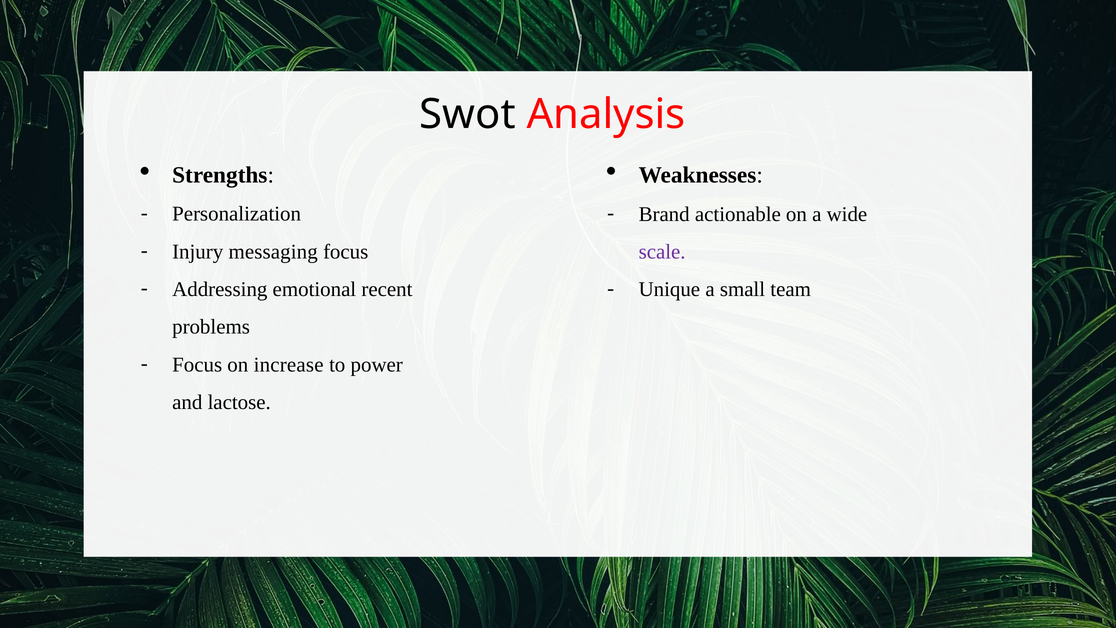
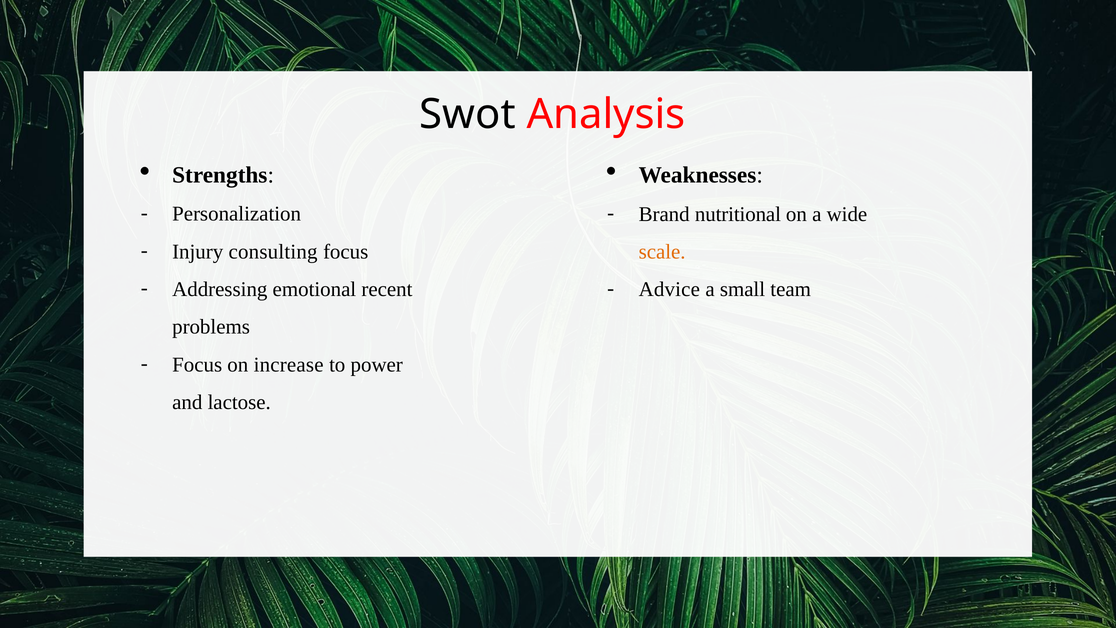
actionable: actionable -> nutritional
messaging: messaging -> consulting
scale colour: purple -> orange
Unique: Unique -> Advice
